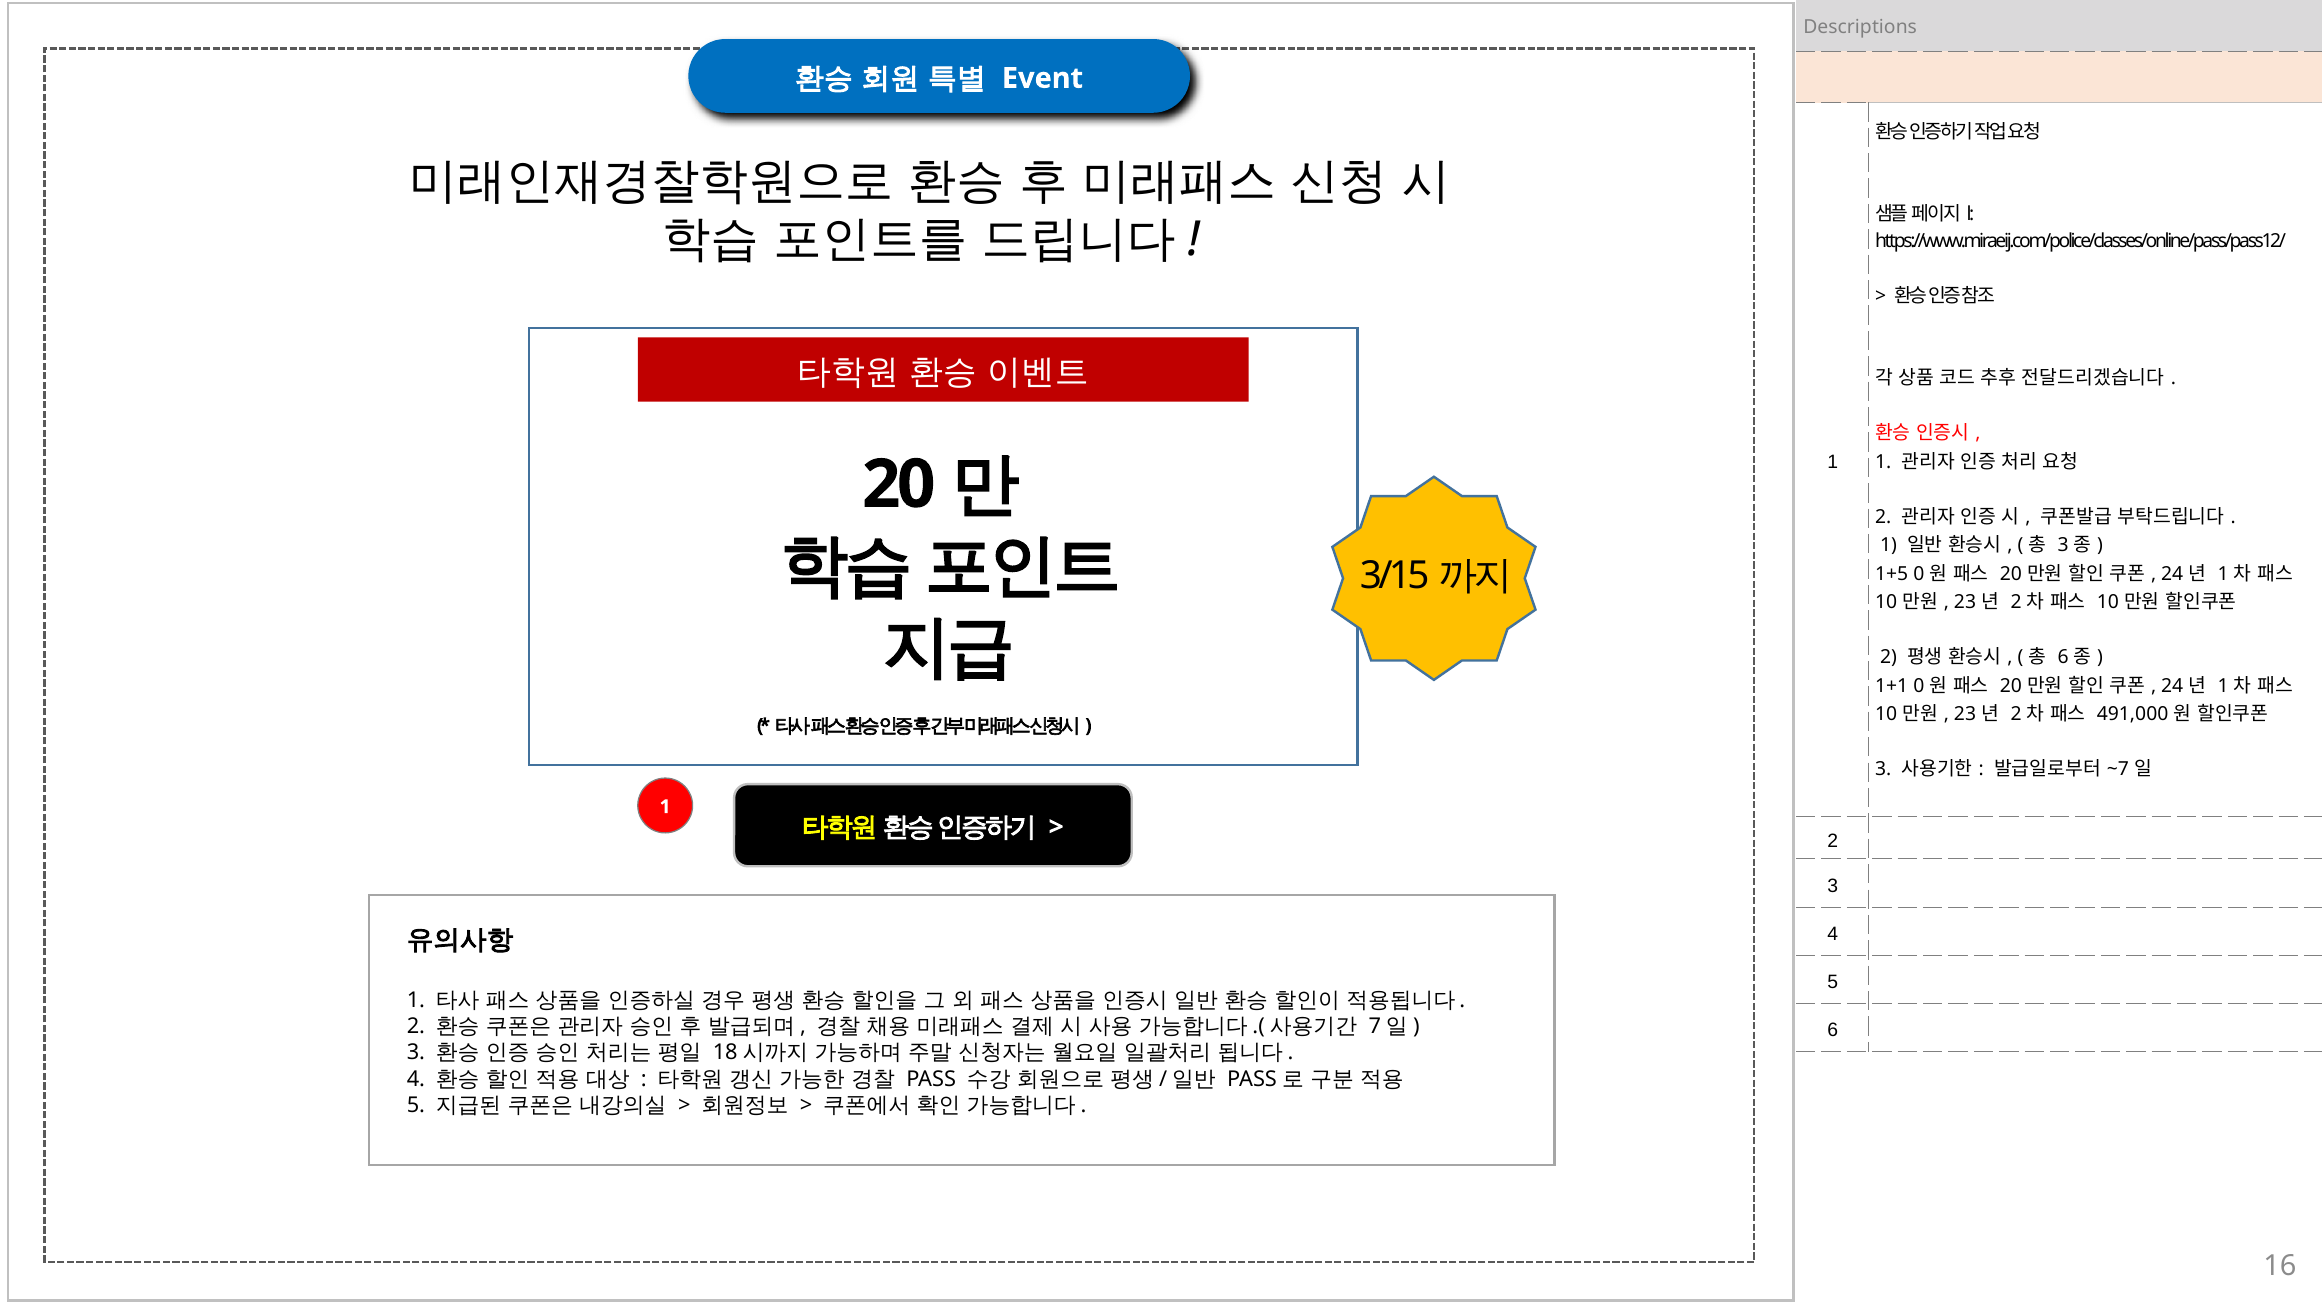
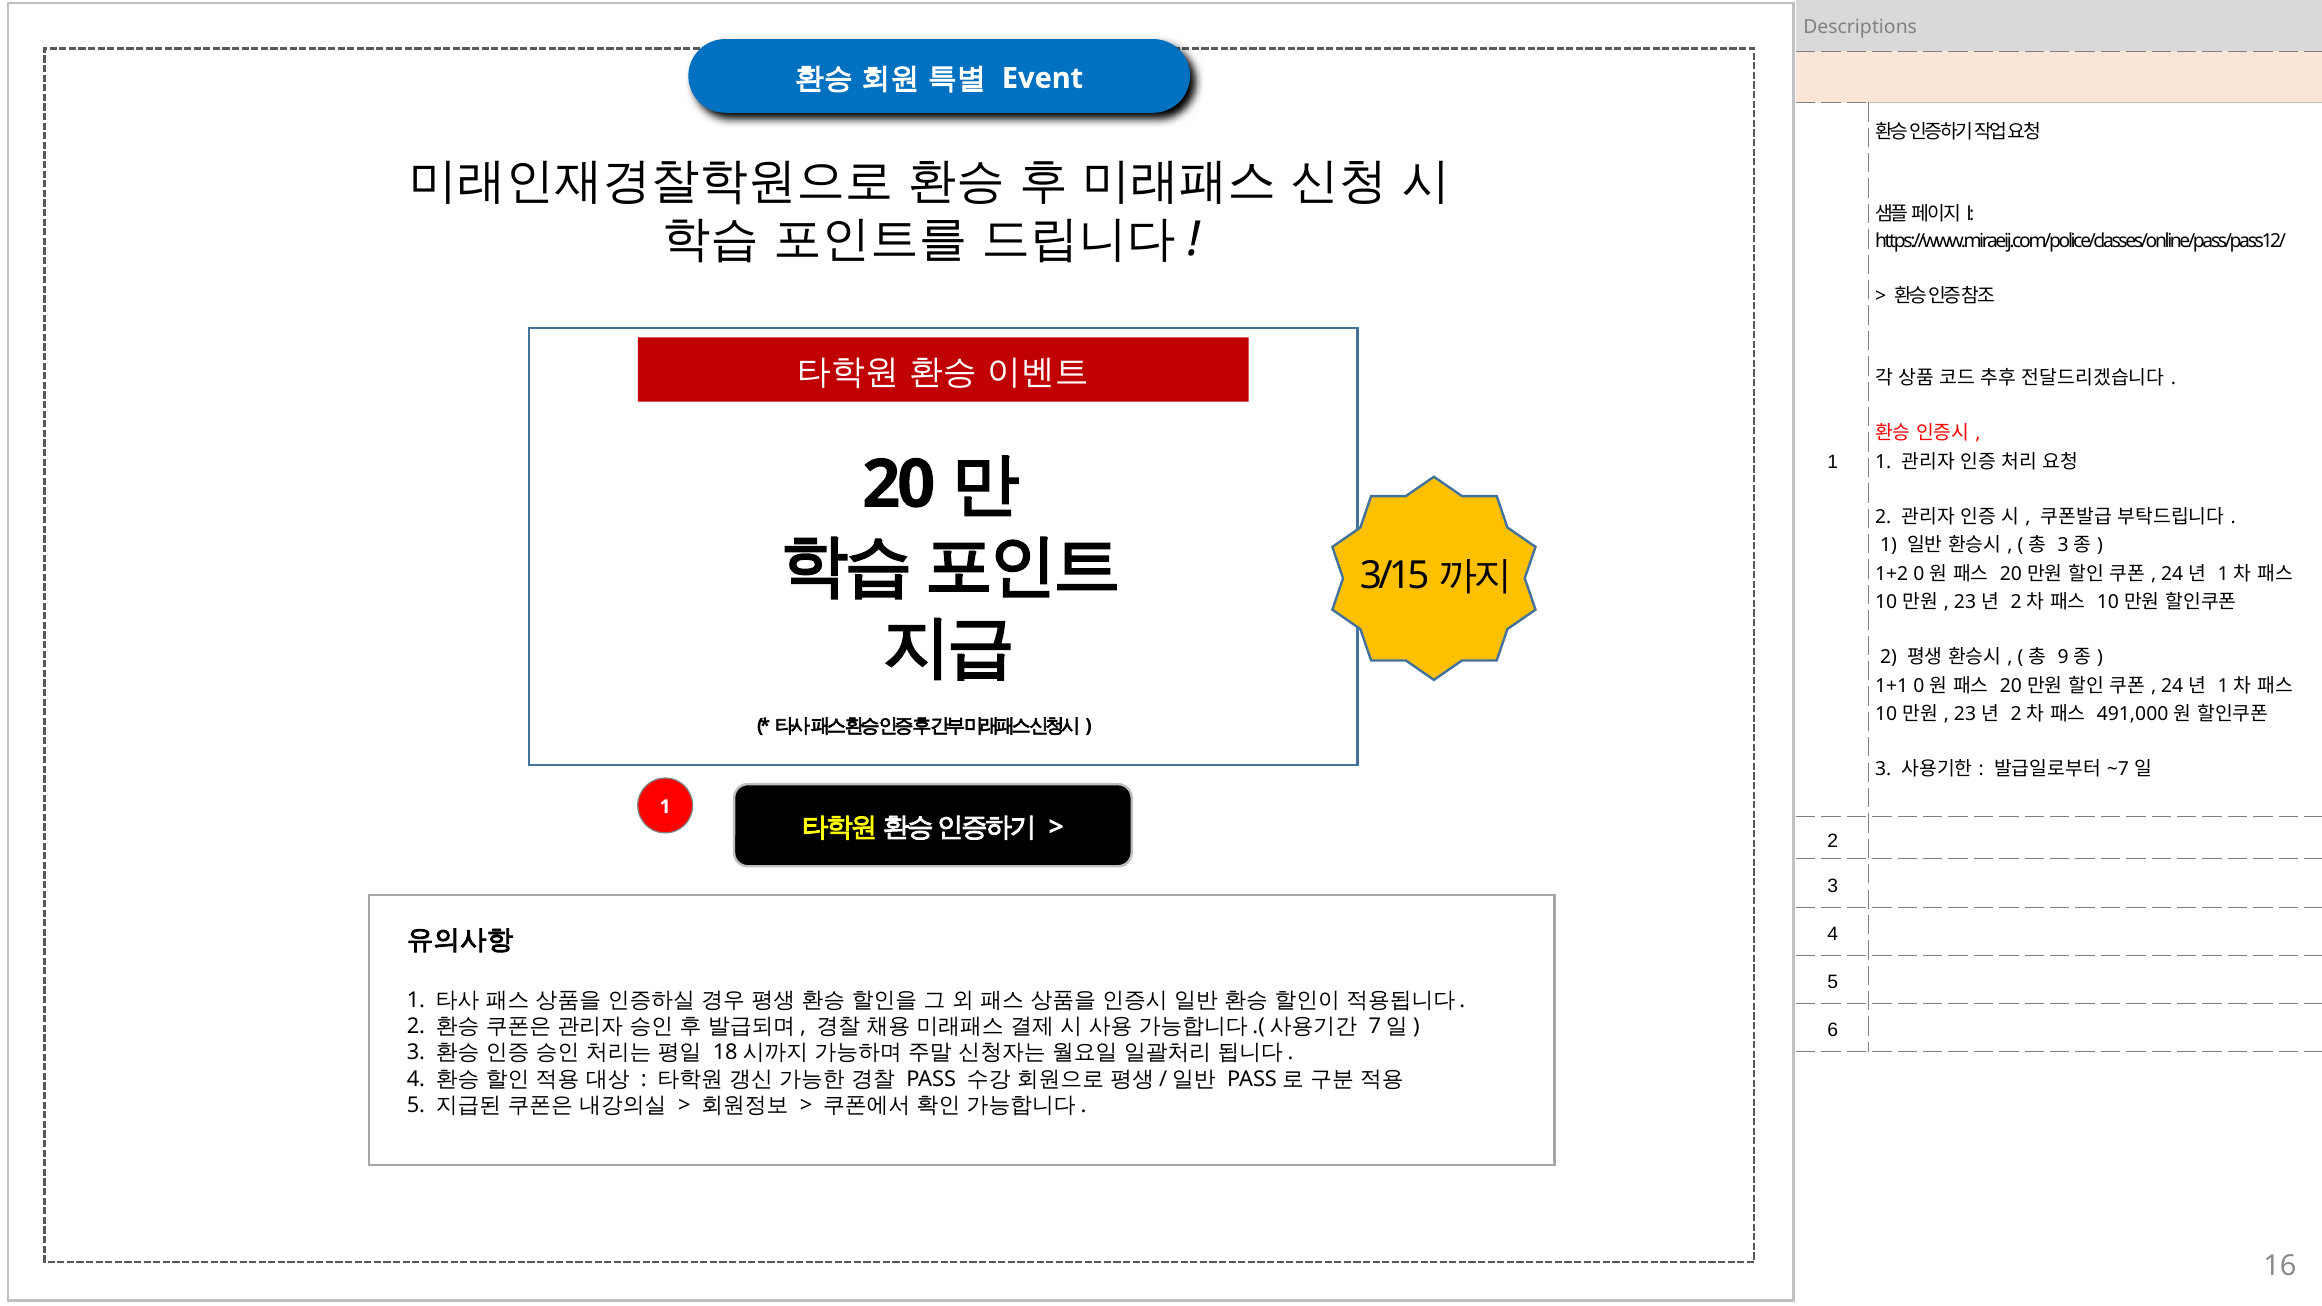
1+5: 1+5 -> 1+2
6 at (2063, 657): 6 -> 9
